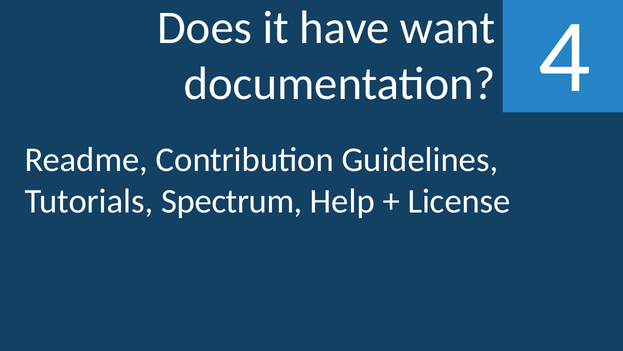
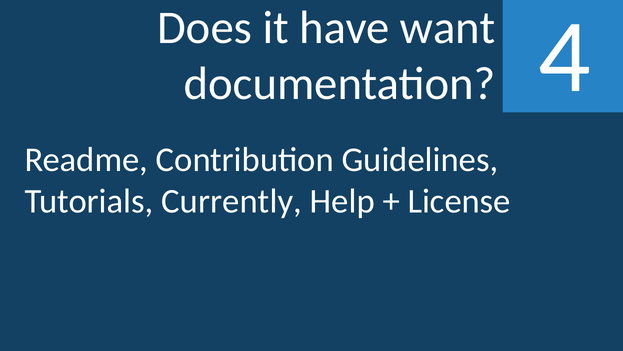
Spectrum: Spectrum -> Currently
